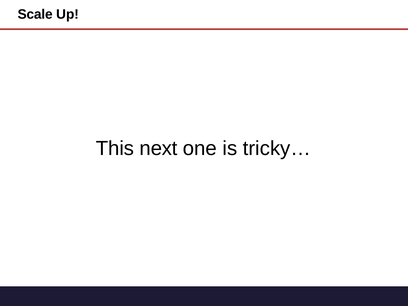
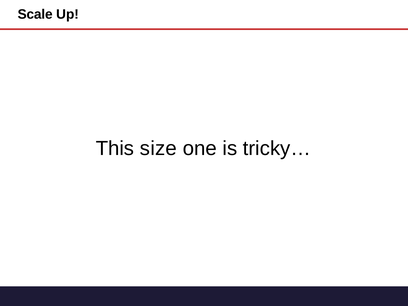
next: next -> size
